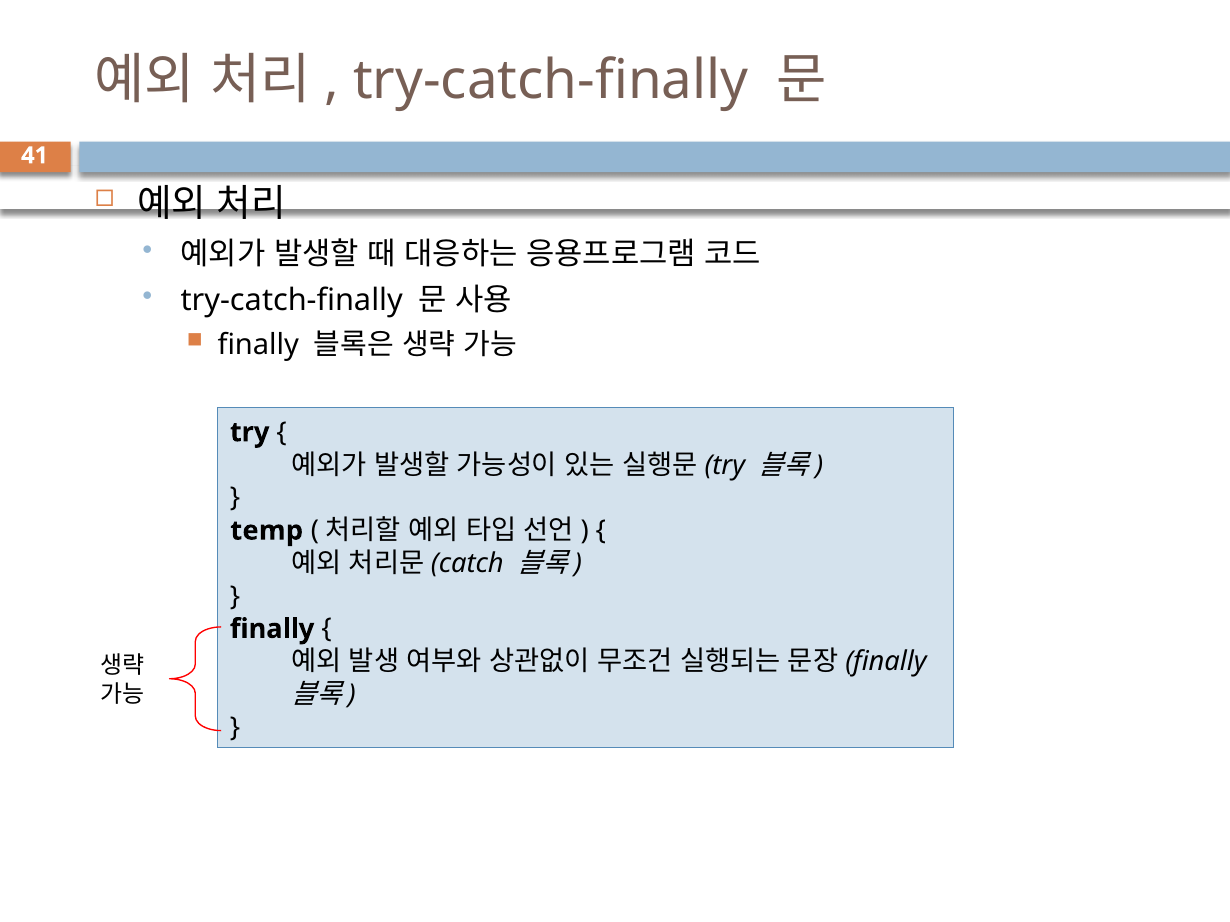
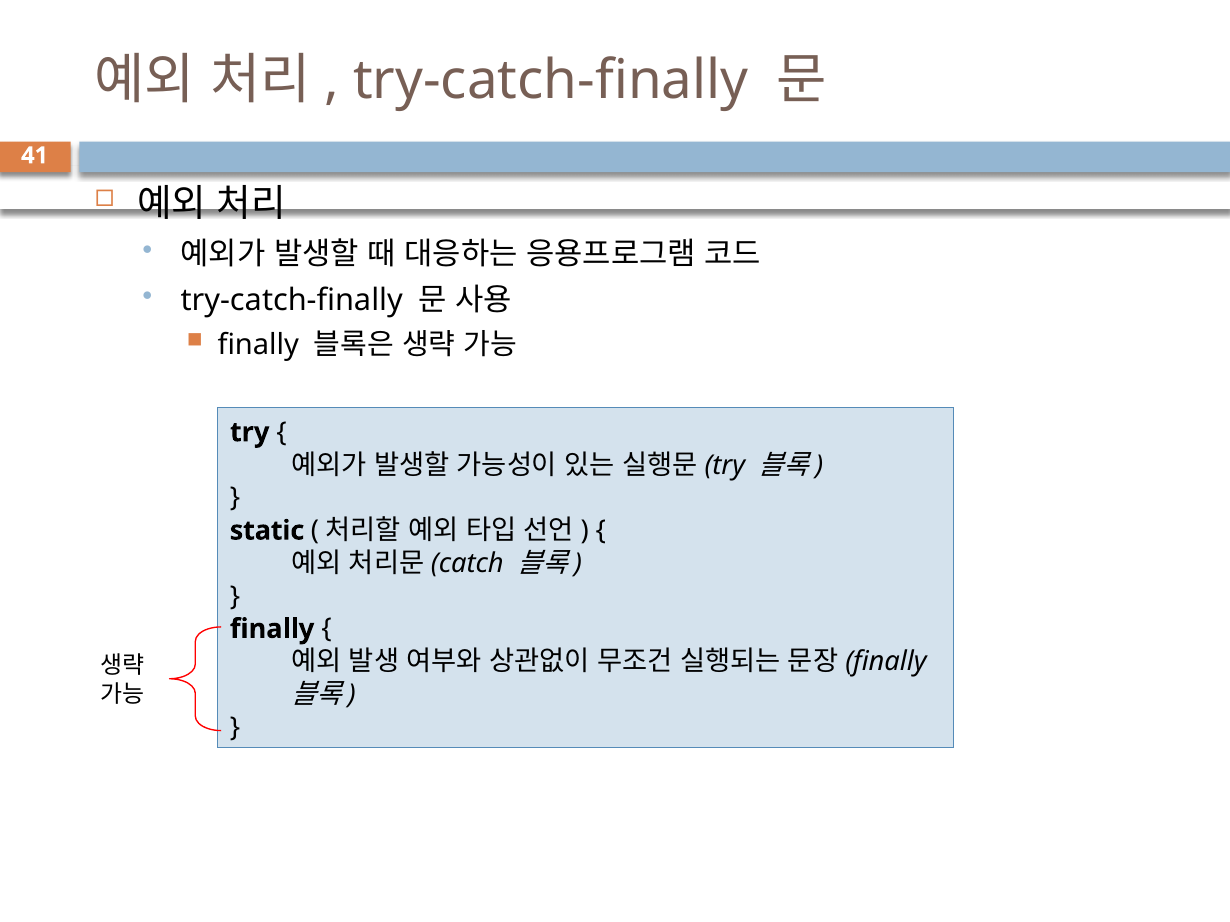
temp: temp -> static
